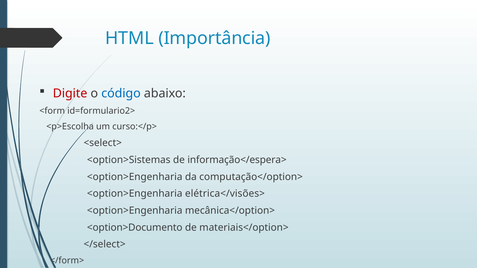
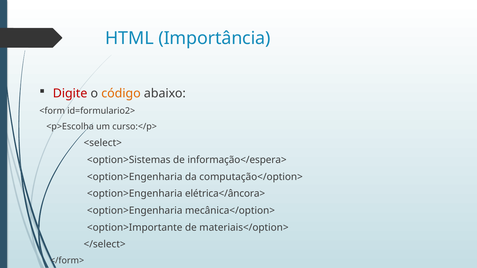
código colour: blue -> orange
elétrica</visões>: elétrica</visões> -> elétrica</âncora>
<option>Documento: <option>Documento -> <option>Importante
